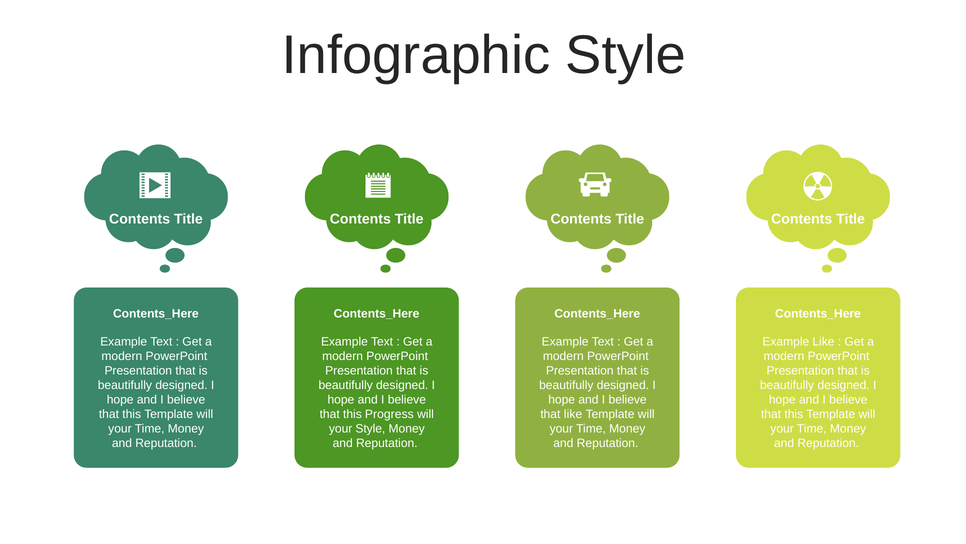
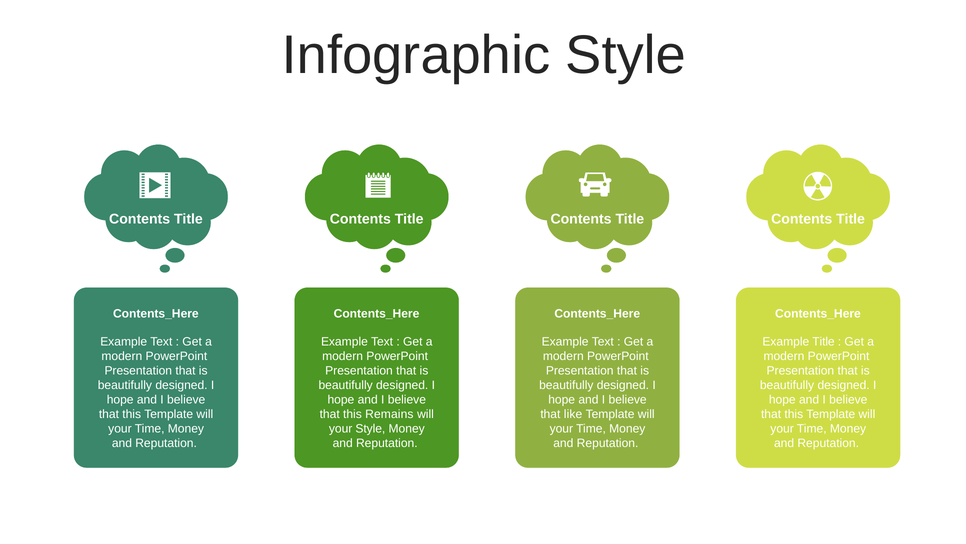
Example Like: Like -> Title
Progress: Progress -> Remains
